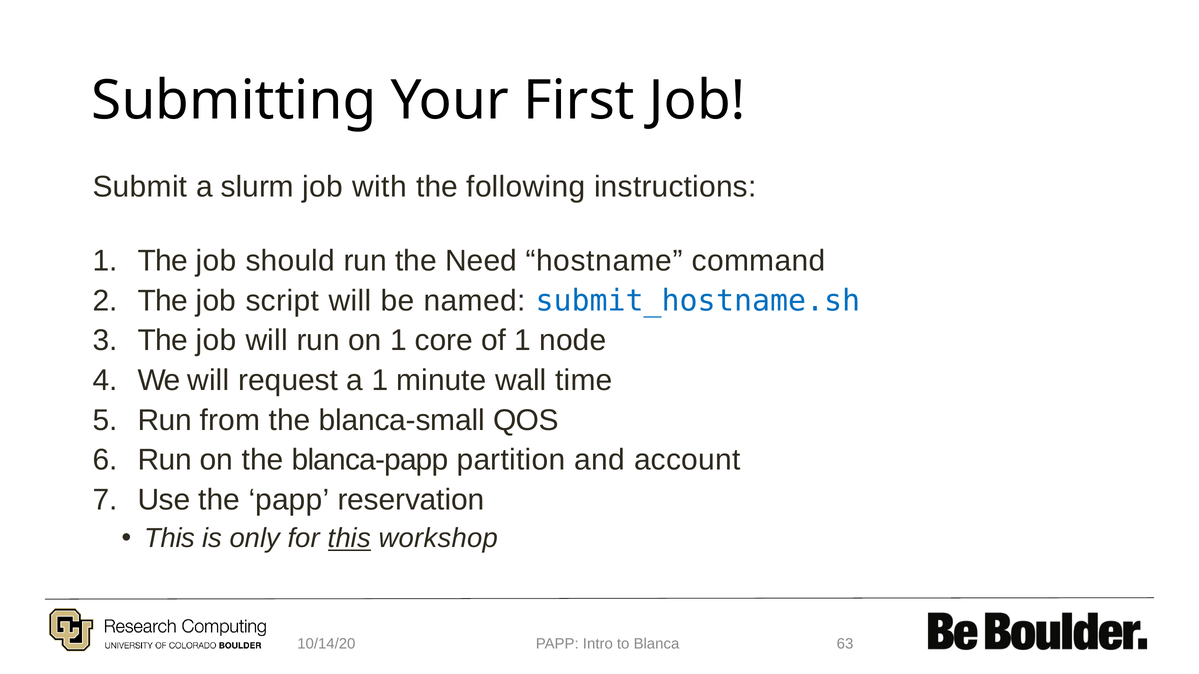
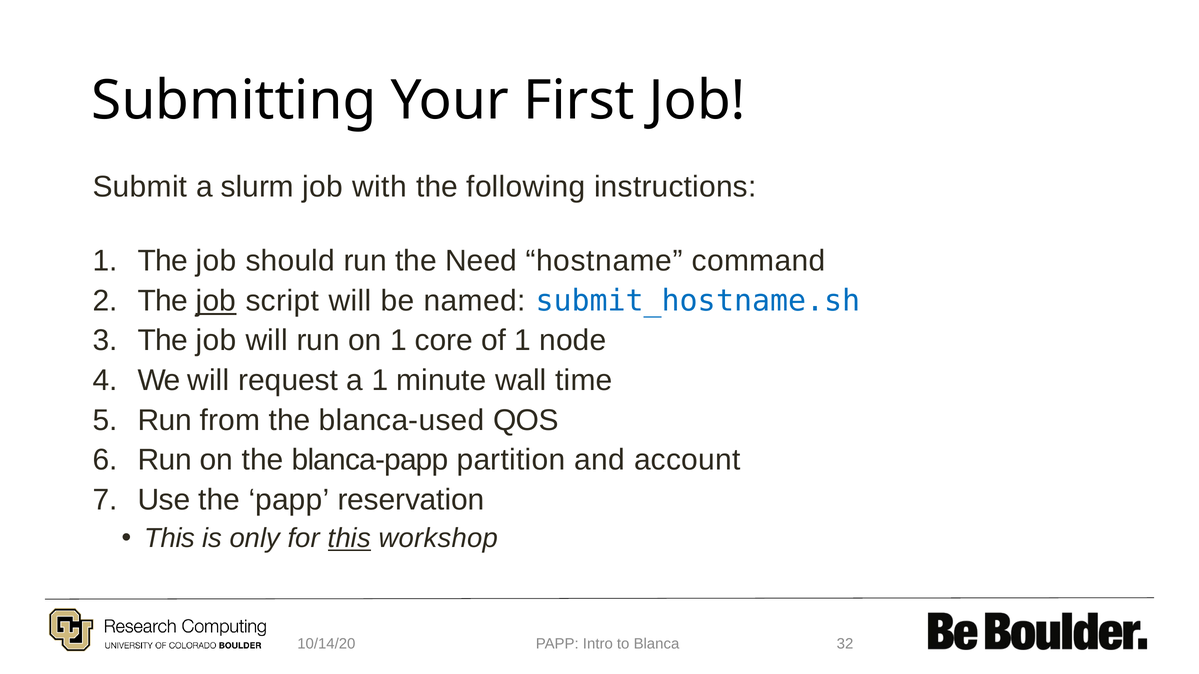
job at (216, 301) underline: none -> present
blanca-small: blanca-small -> blanca-used
63: 63 -> 32
